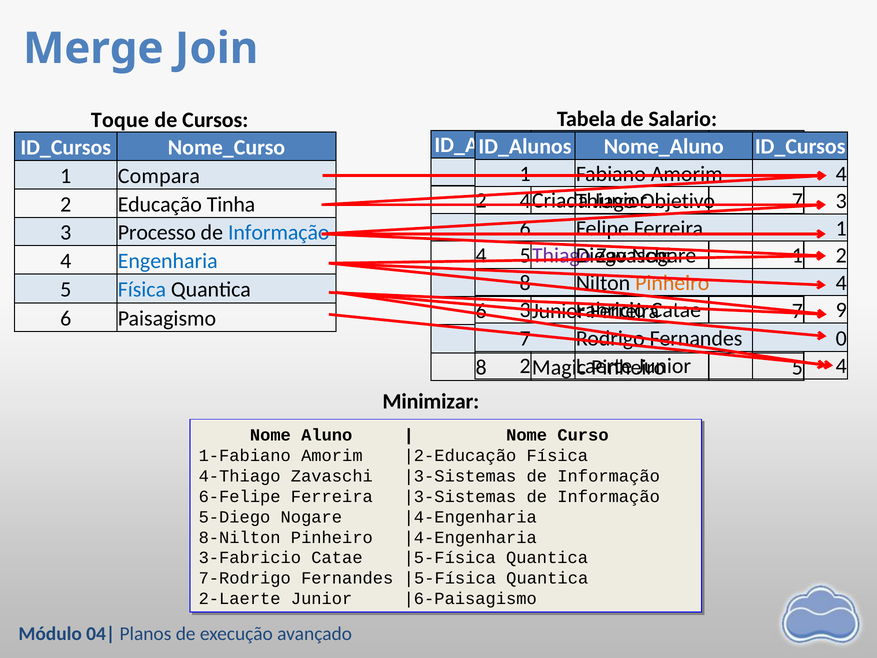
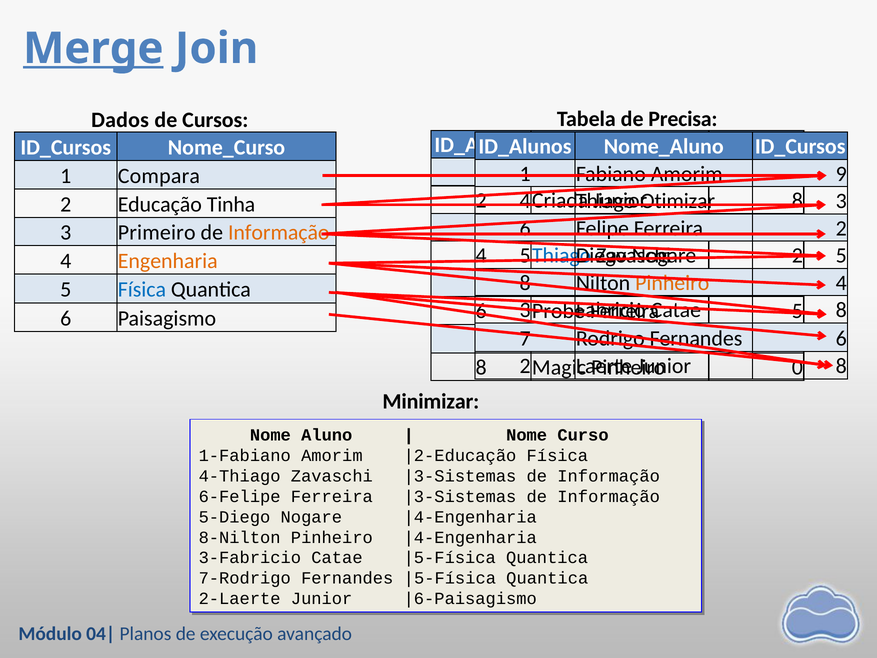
Merge underline: none -> present
Salario: Salario -> Precisa
Toque: Toque -> Dados
4 at (841, 174): 4 -> 9
7 at (797, 200): 7 -> 8
Objetivo: Objetivo -> Otimizar
1 at (841, 228): 1 -> 2
Processo: Processo -> Primeiro
Informação at (279, 232) colour: blue -> orange
2 at (841, 256): 2 -> 5
Thiago at (562, 256) colour: purple -> blue
1 at (797, 256): 1 -> 2
Engenharia colour: blue -> orange
Catae 9: 9 -> 8
6 Junior: Junior -> Probe
7 at (797, 311): 7 -> 5
0 at (841, 338): 0 -> 6
4 at (841, 366): 4 -> 8
5 at (797, 367): 5 -> 0
